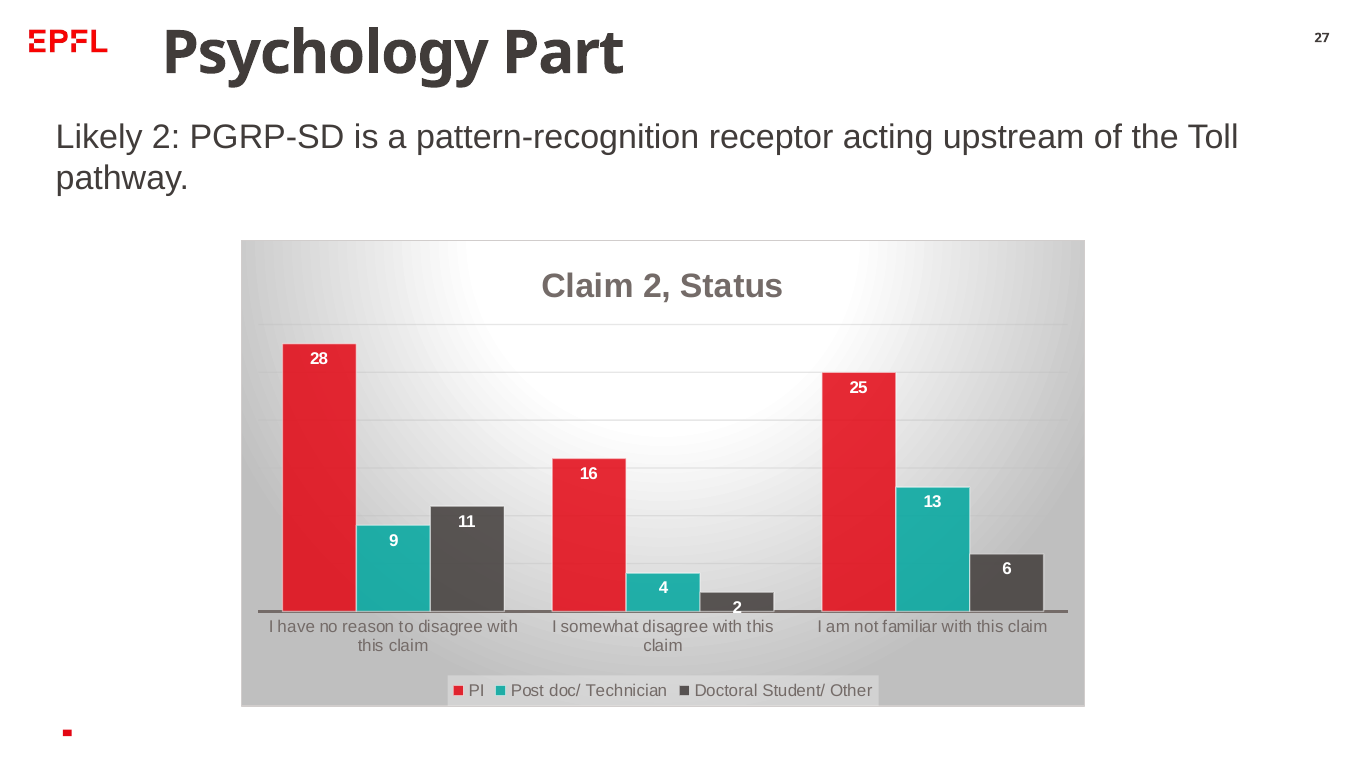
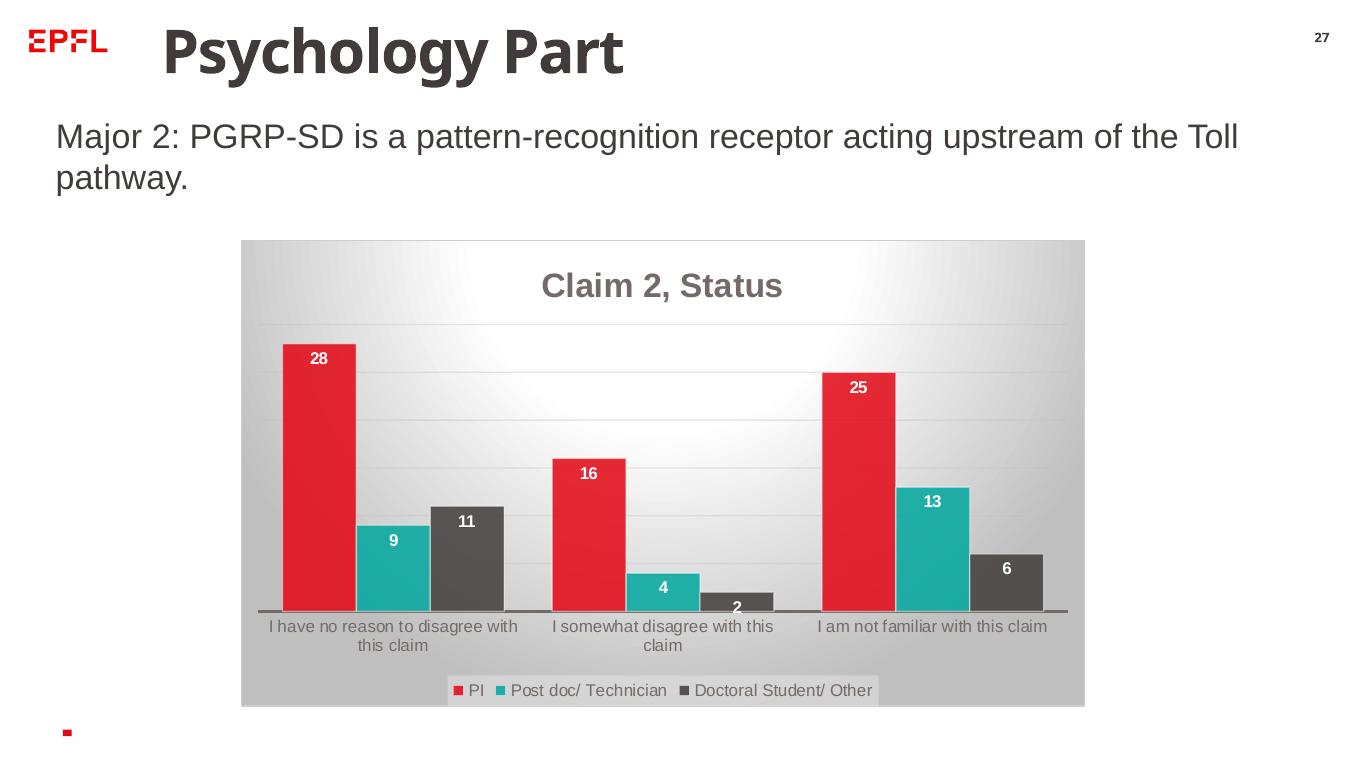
Likely: Likely -> Major
